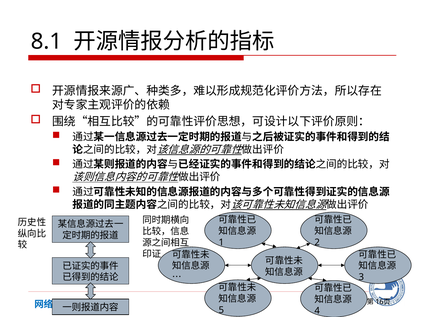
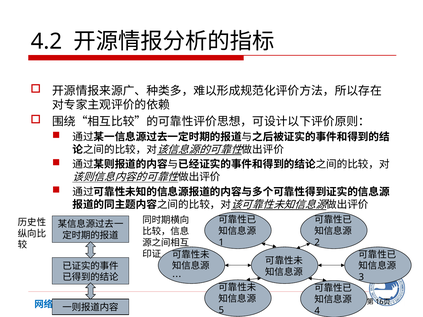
8.1: 8.1 -> 4.2
